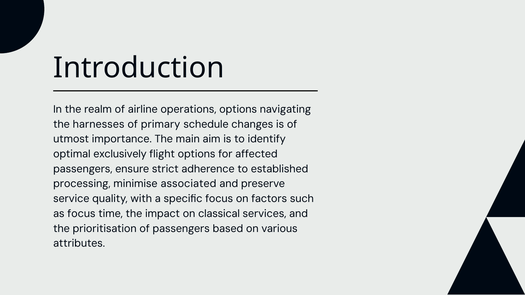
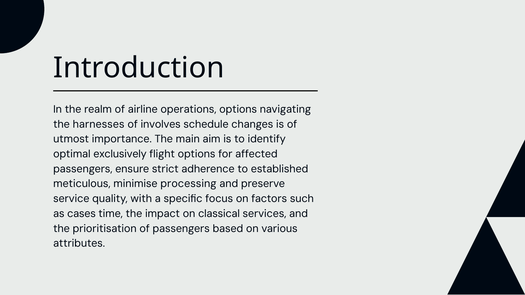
primary: primary -> involves
processing: processing -> meticulous
associated: associated -> processing
as focus: focus -> cases
